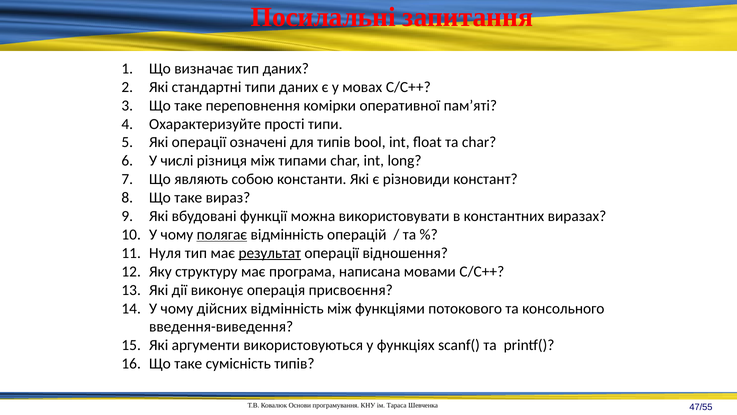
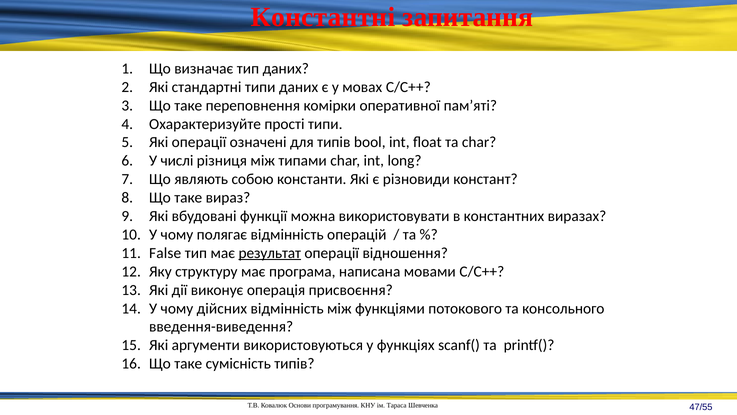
Посилальні: Посилальні -> Константні
полягає underline: present -> none
Нуля: Нуля -> False
